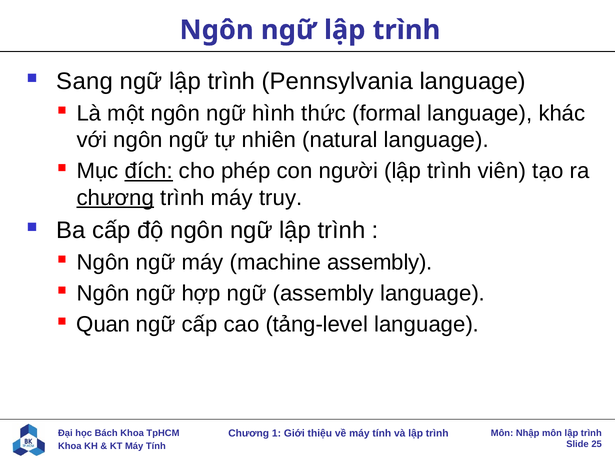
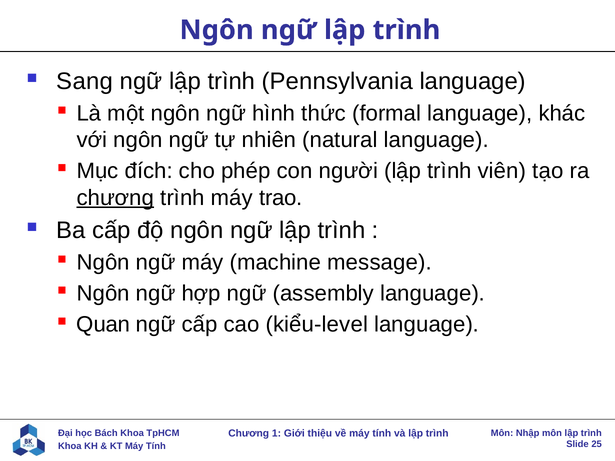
đích underline: present -> none
truy: truy -> trao
machine assembly: assembly -> message
tảng-level: tảng-level -> kiểu-level
